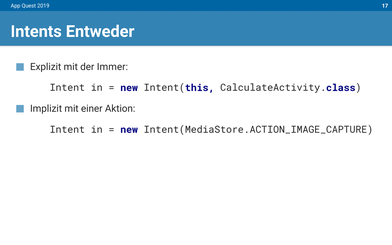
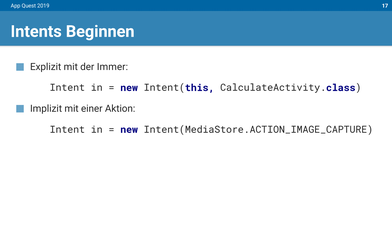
Entweder: Entweder -> Beginnen
